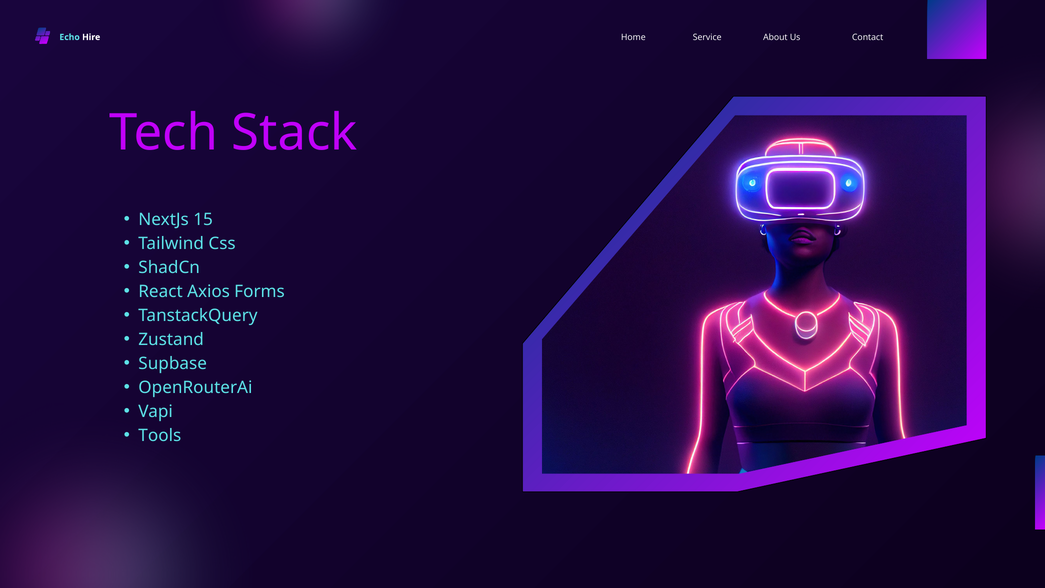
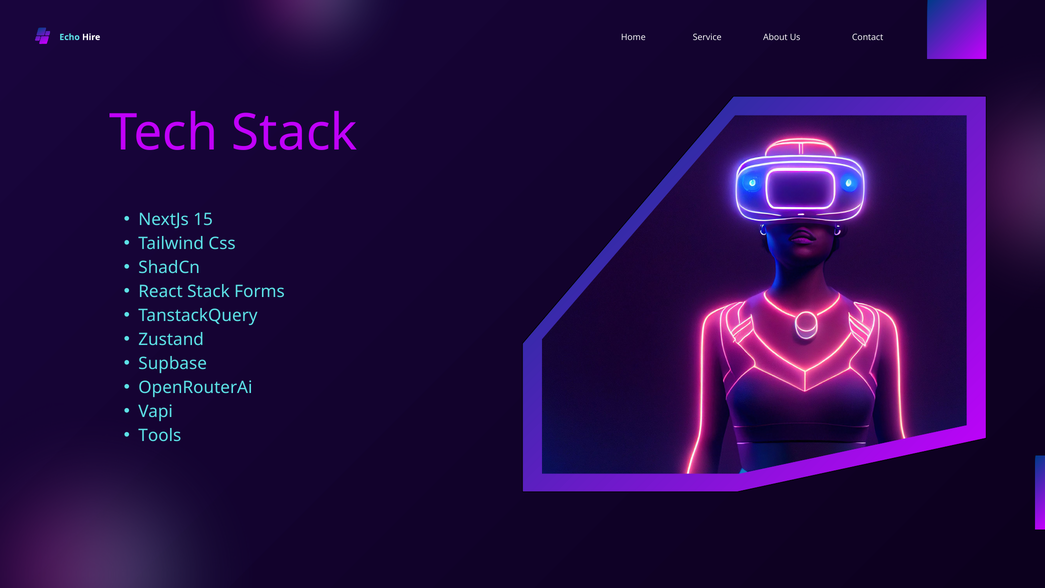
React Axios: Axios -> Stack
